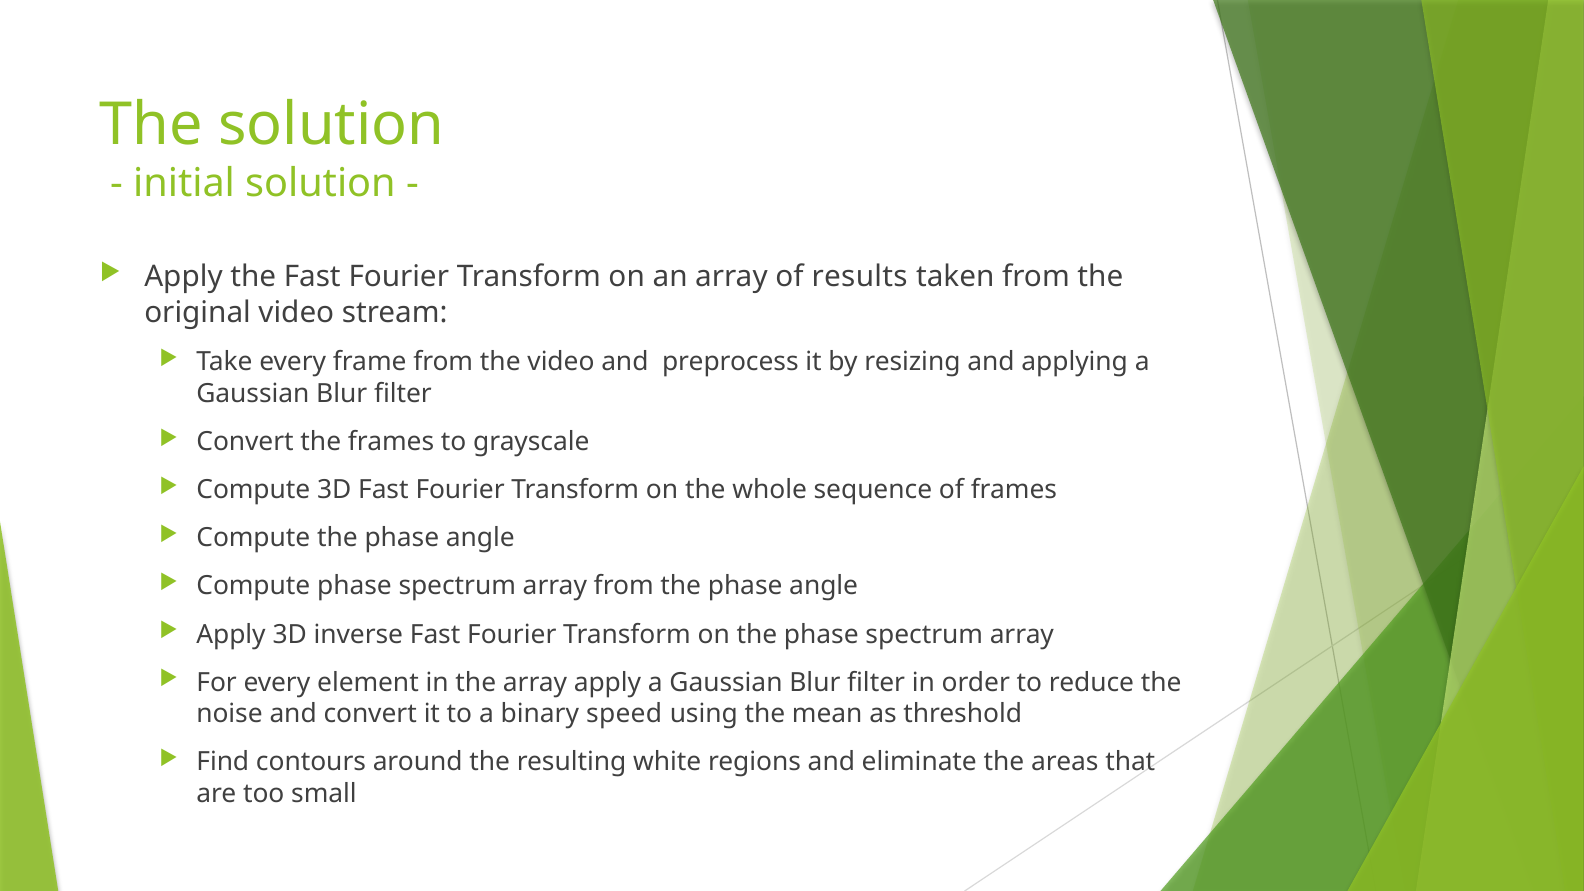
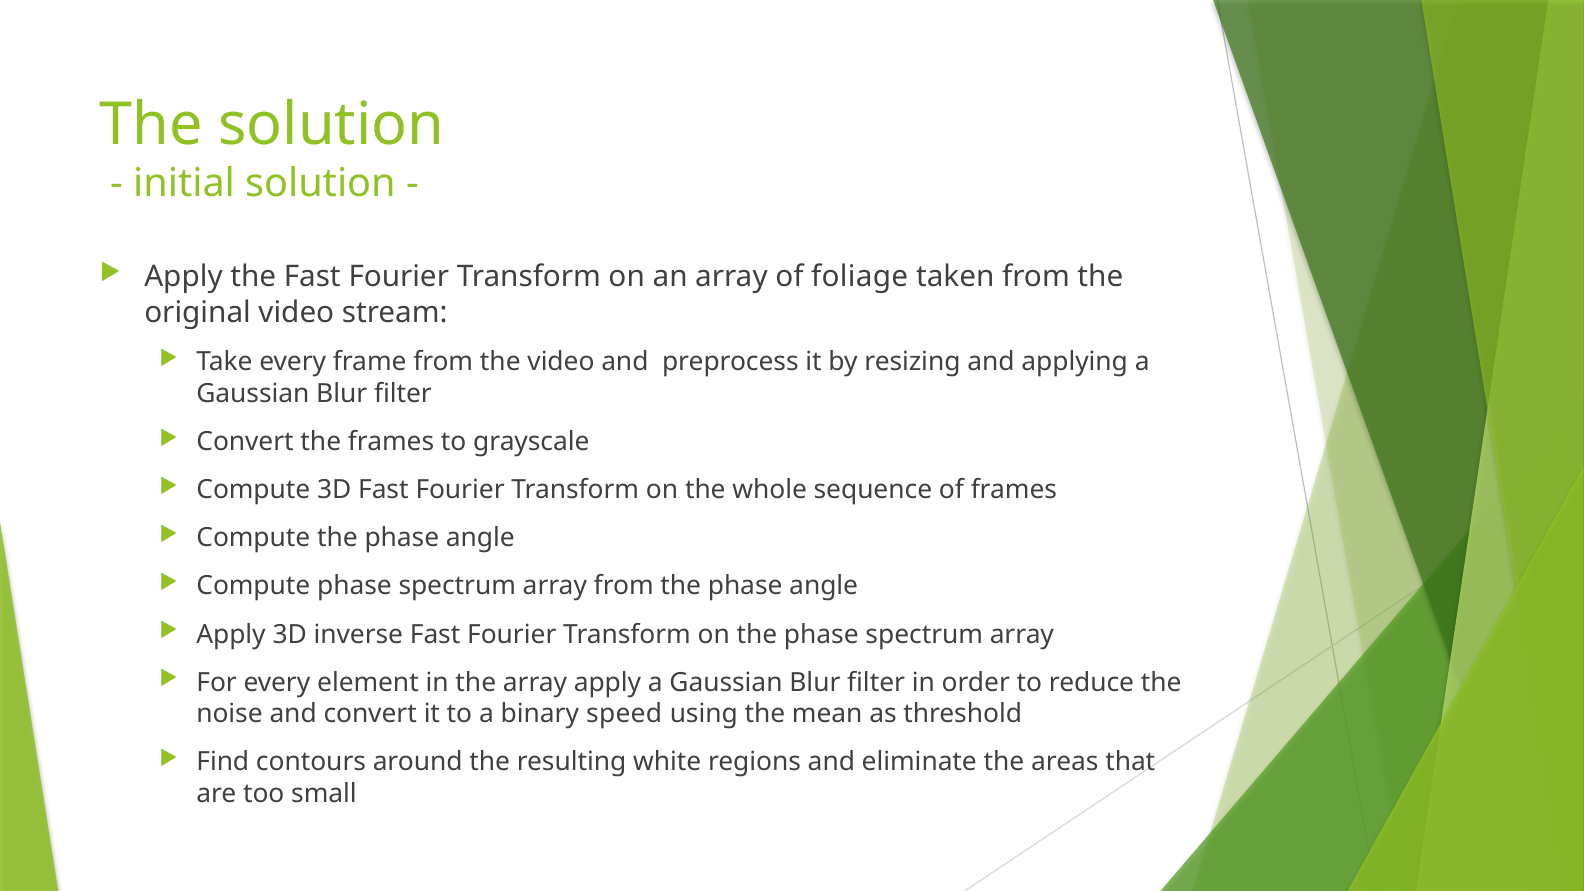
results: results -> foliage
